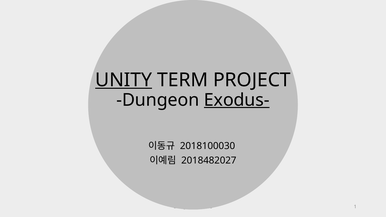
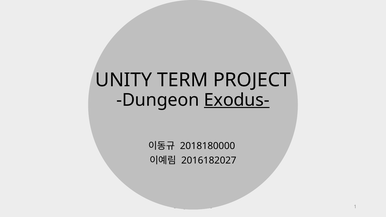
UNITY underline: present -> none
2018100030: 2018100030 -> 2018180000
2018482027: 2018482027 -> 2016182027
